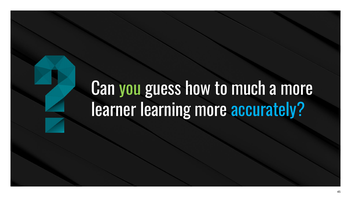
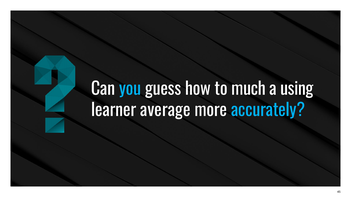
you colour: light green -> light blue
a more: more -> using
learning: learning -> average
